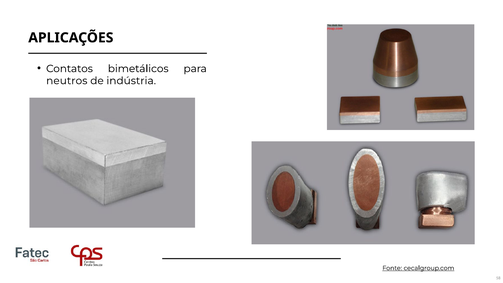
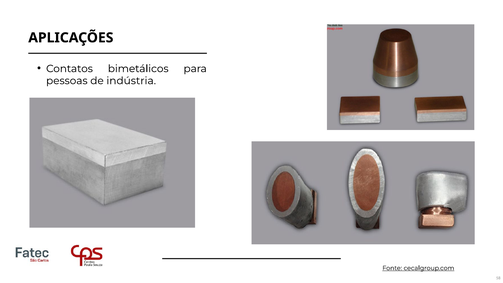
neutros: neutros -> pessoas
